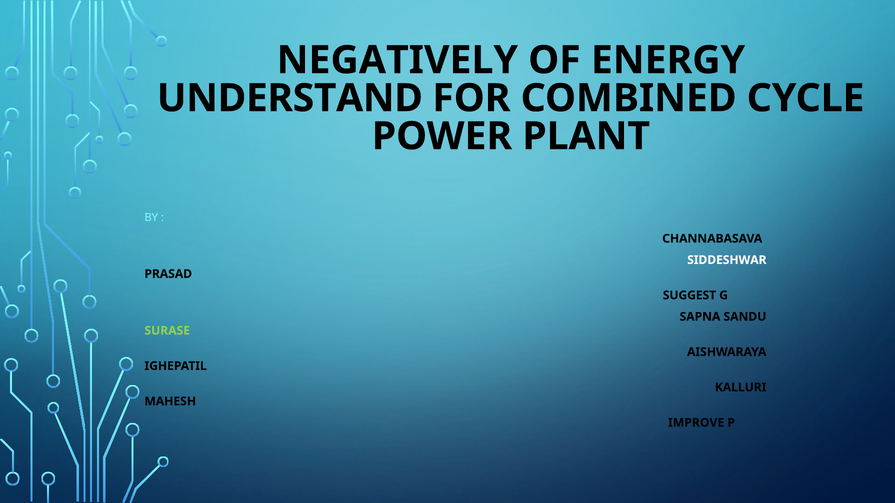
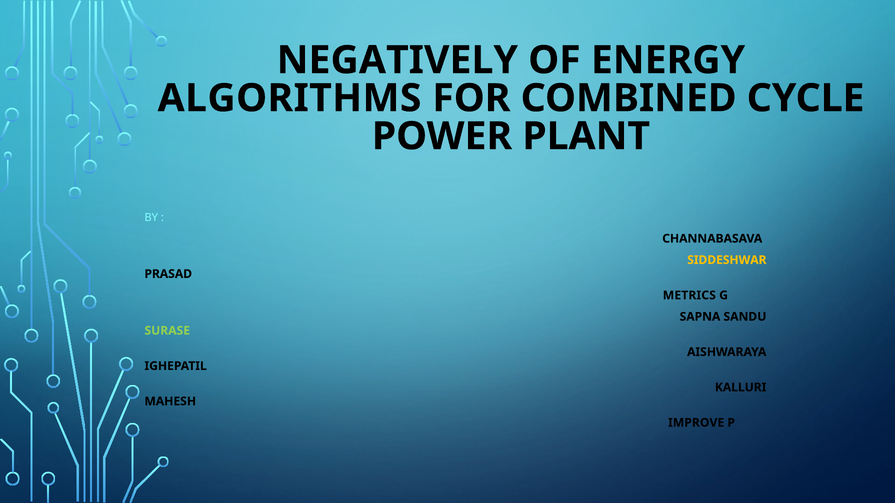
UNDERSTAND: UNDERSTAND -> ALGORITHMS
SIDDESHWAR colour: white -> yellow
SUGGEST: SUGGEST -> METRICS
